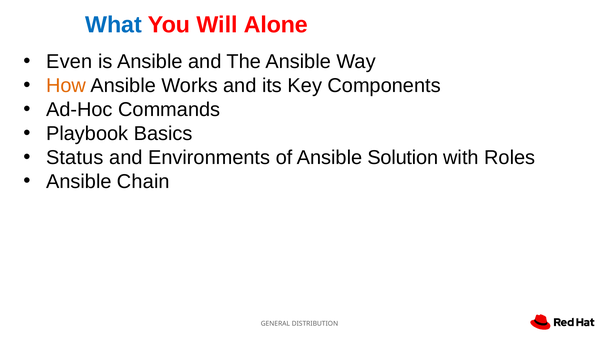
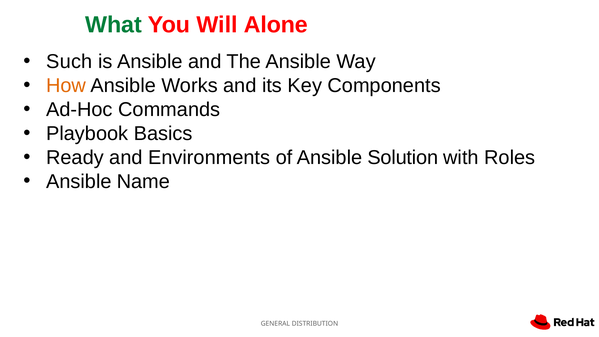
What colour: blue -> green
Even: Even -> Such
Status: Status -> Ready
Chain: Chain -> Name
